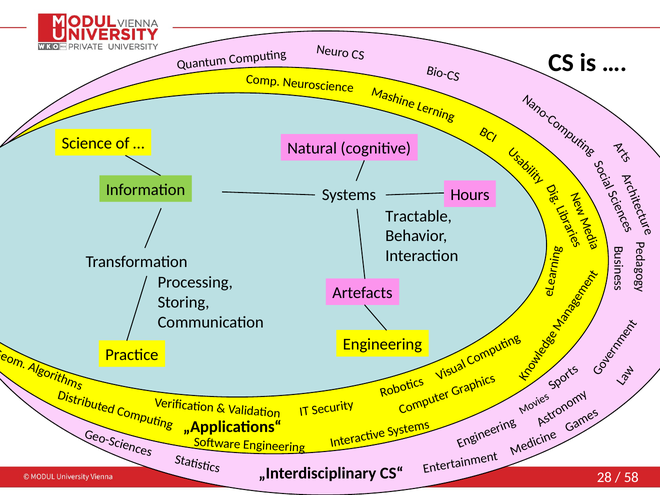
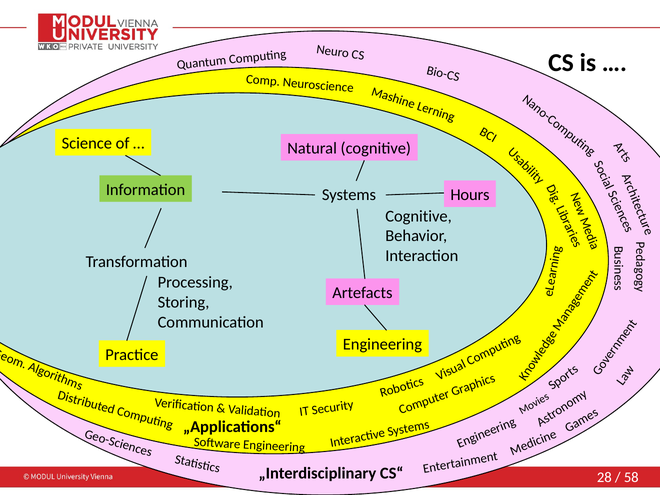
Tractable at (419, 216): Tractable -> Cognitive
